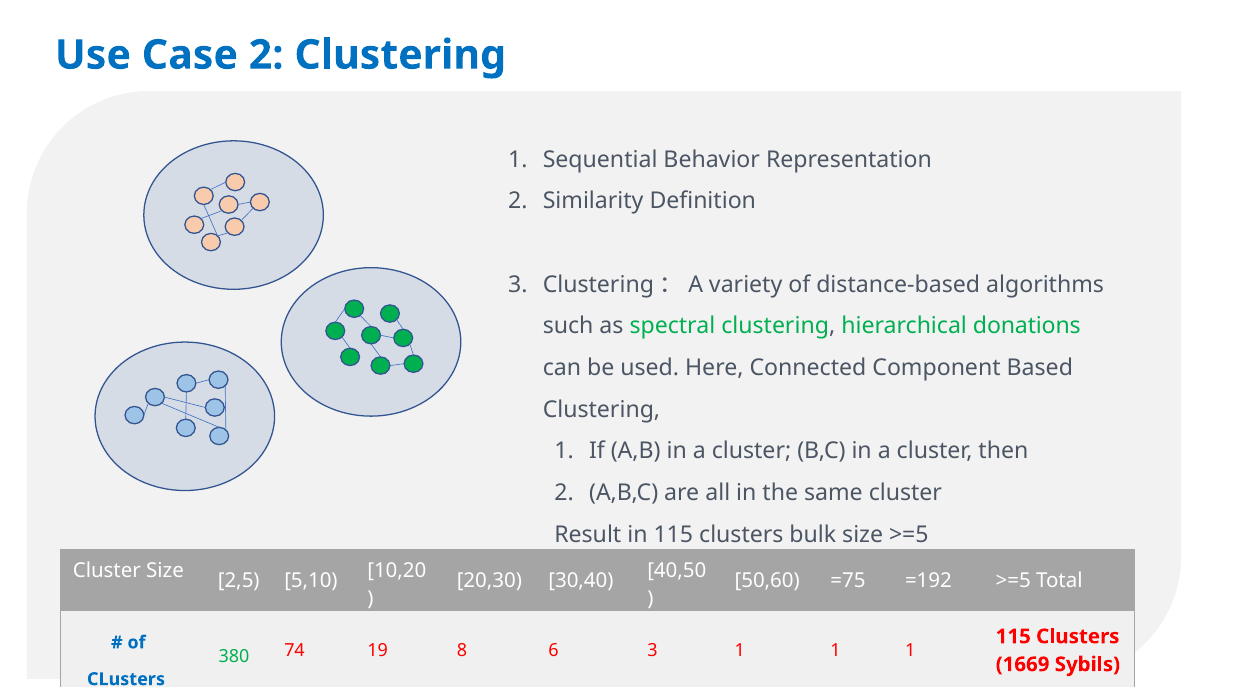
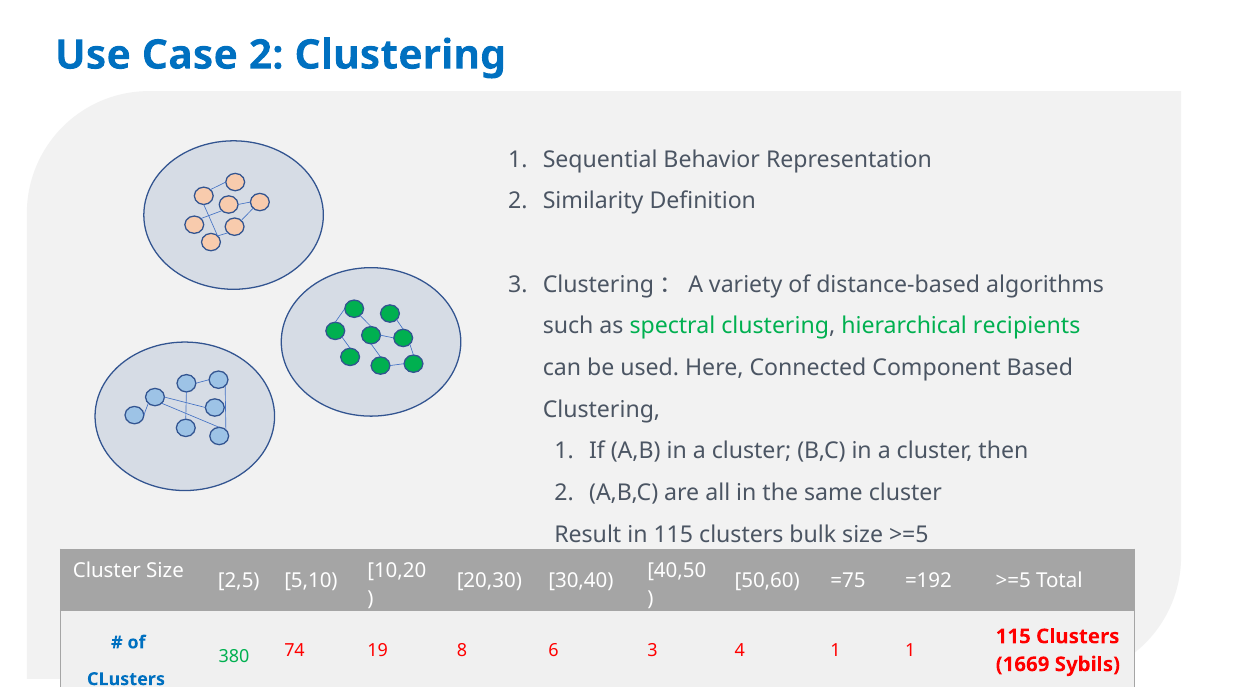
donations: donations -> recipients
3 1: 1 -> 4
